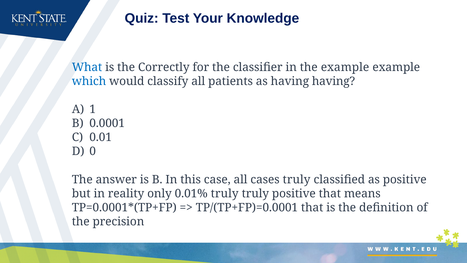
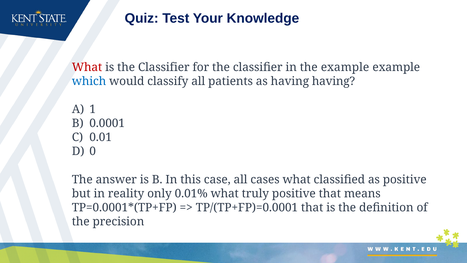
What at (87, 67) colour: blue -> red
is the Correctly: Correctly -> Classifier
cases truly: truly -> what
0.01% truly: truly -> what
